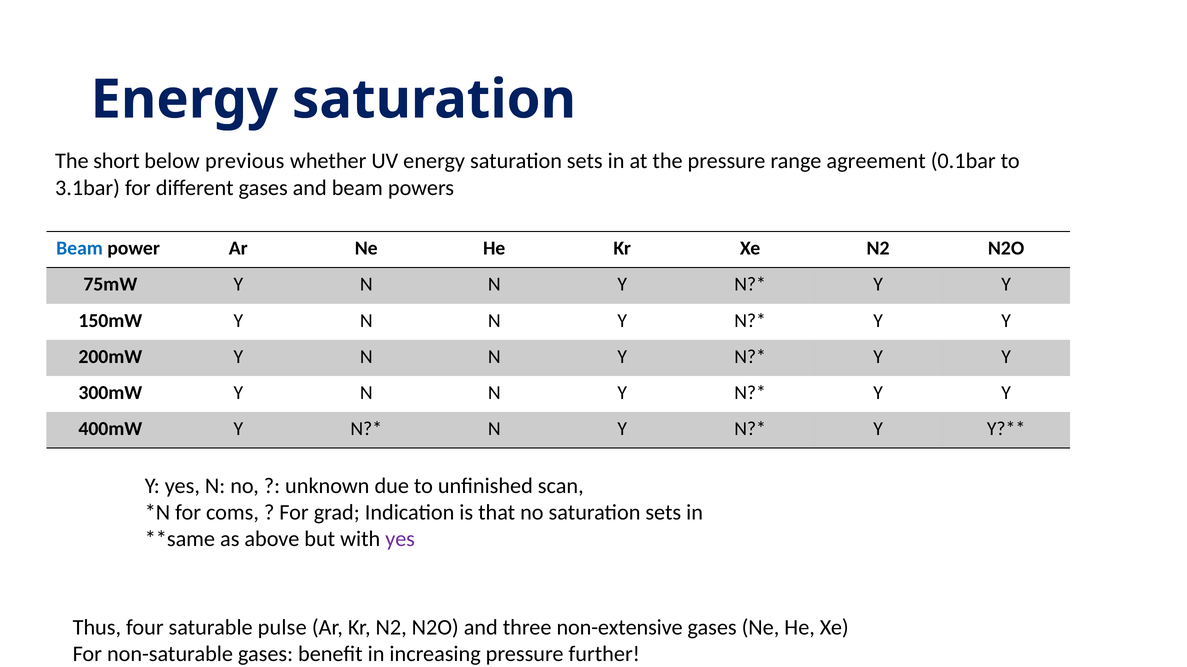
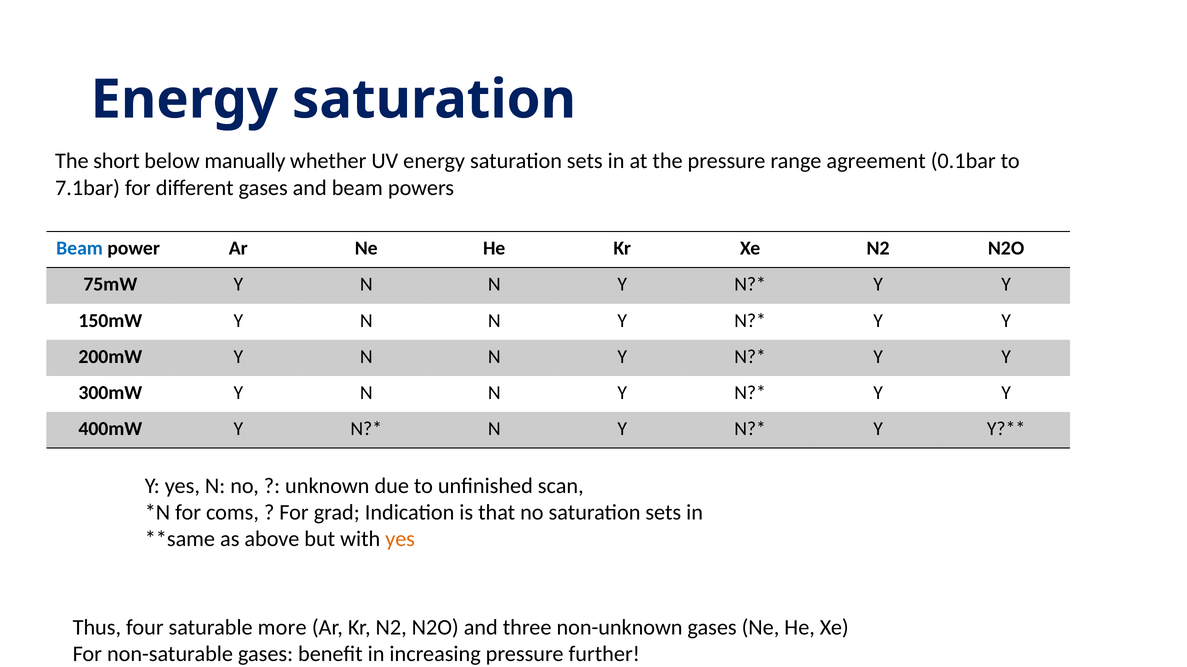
previous: previous -> manually
3.1bar: 3.1bar -> 7.1bar
yes at (400, 540) colour: purple -> orange
pulse: pulse -> more
non-extensive: non-extensive -> non-unknown
